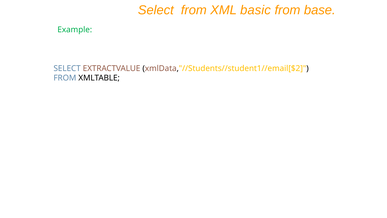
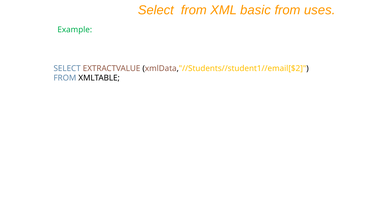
base: base -> uses
